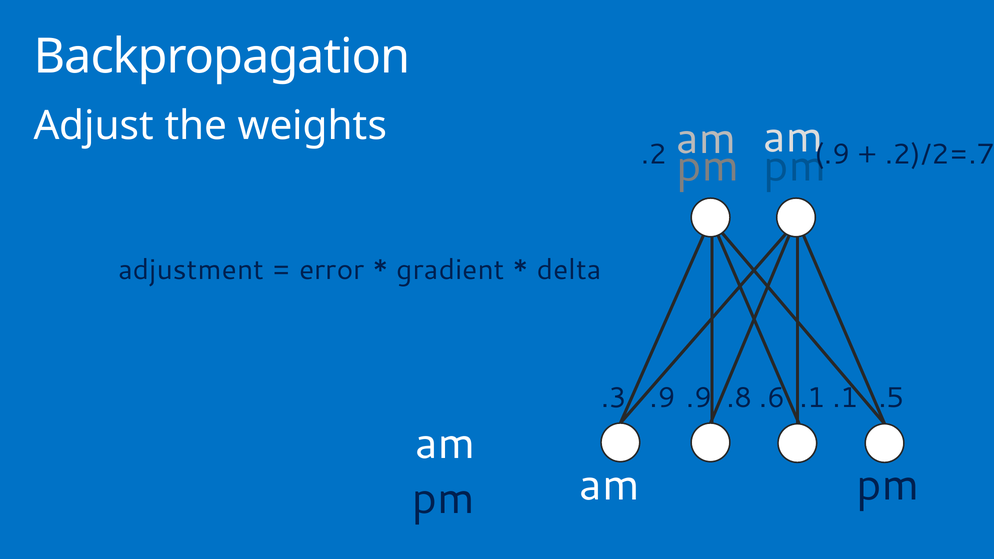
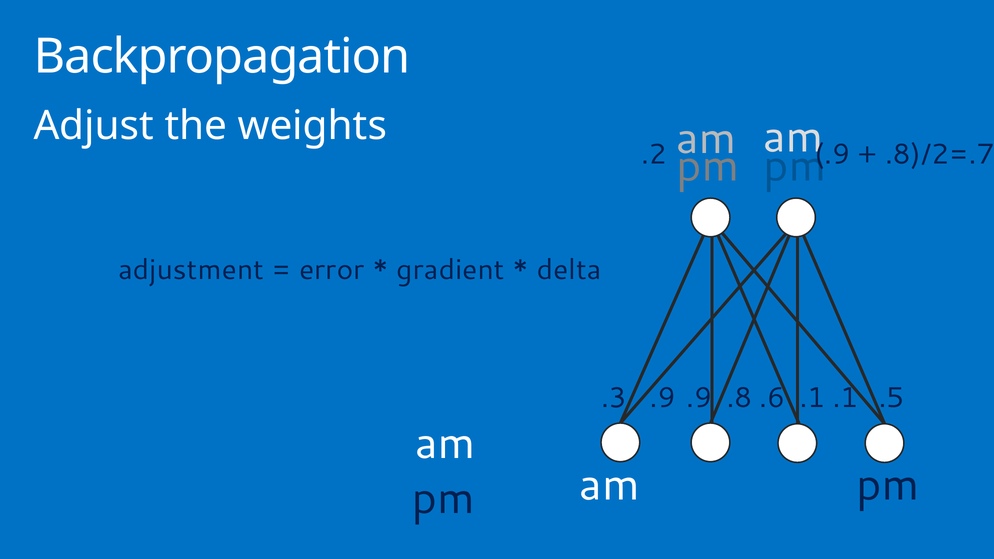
.2)/2=.7: .2)/2=.7 -> .8)/2=.7
